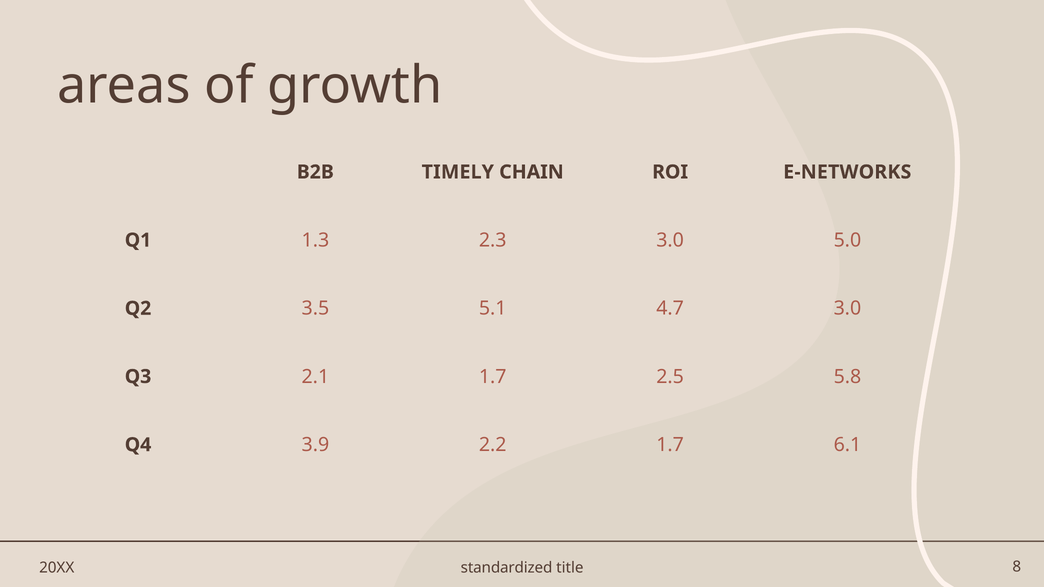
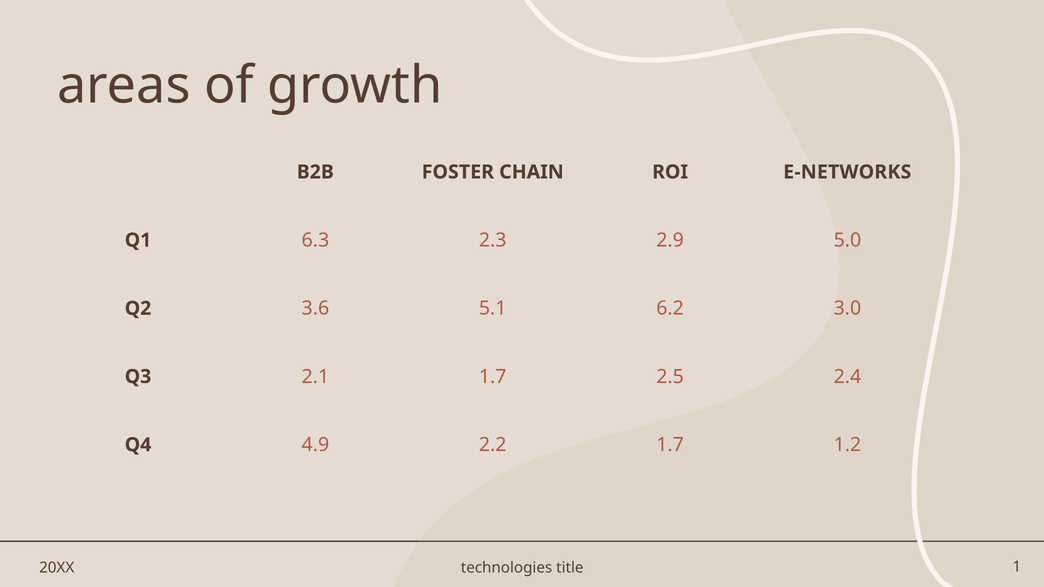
TIMELY: TIMELY -> FOSTER
1.3: 1.3 -> 6.3
2.3 3.0: 3.0 -> 2.9
3.5: 3.5 -> 3.6
4.7: 4.7 -> 6.2
5.8: 5.8 -> 2.4
3.9: 3.9 -> 4.9
6.1: 6.1 -> 1.2
standardized: standardized -> technologies
8: 8 -> 1
